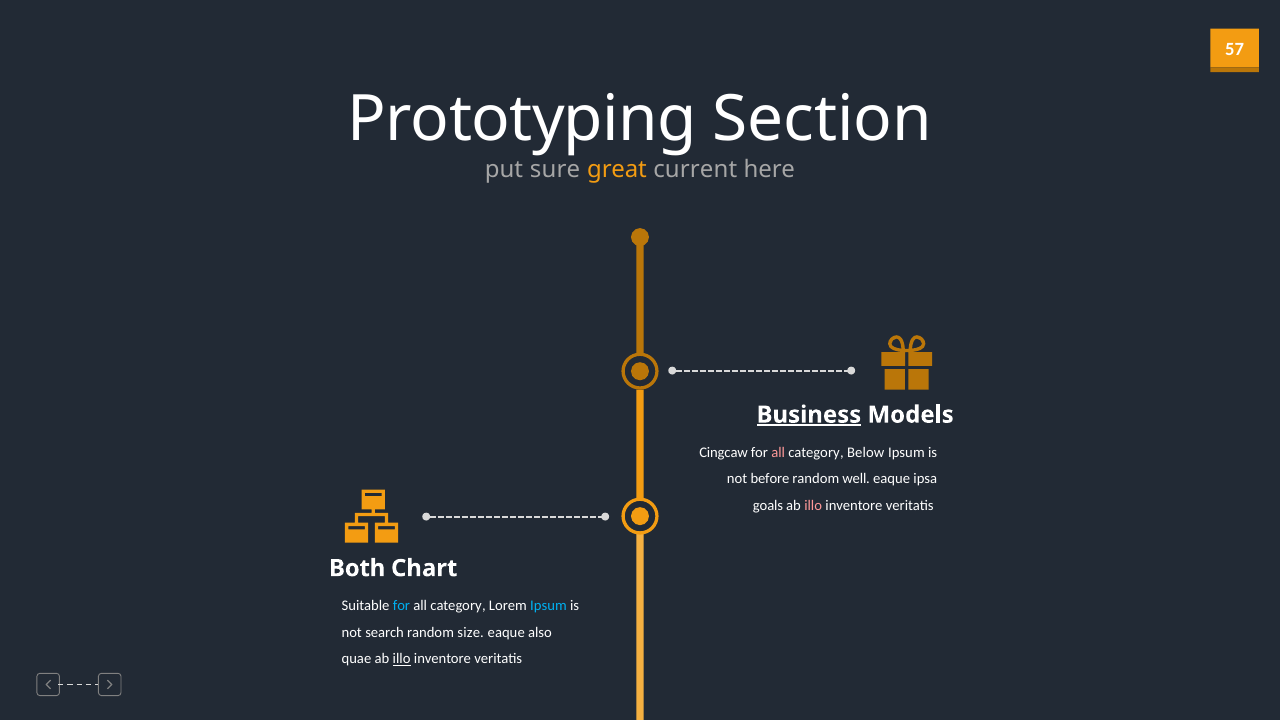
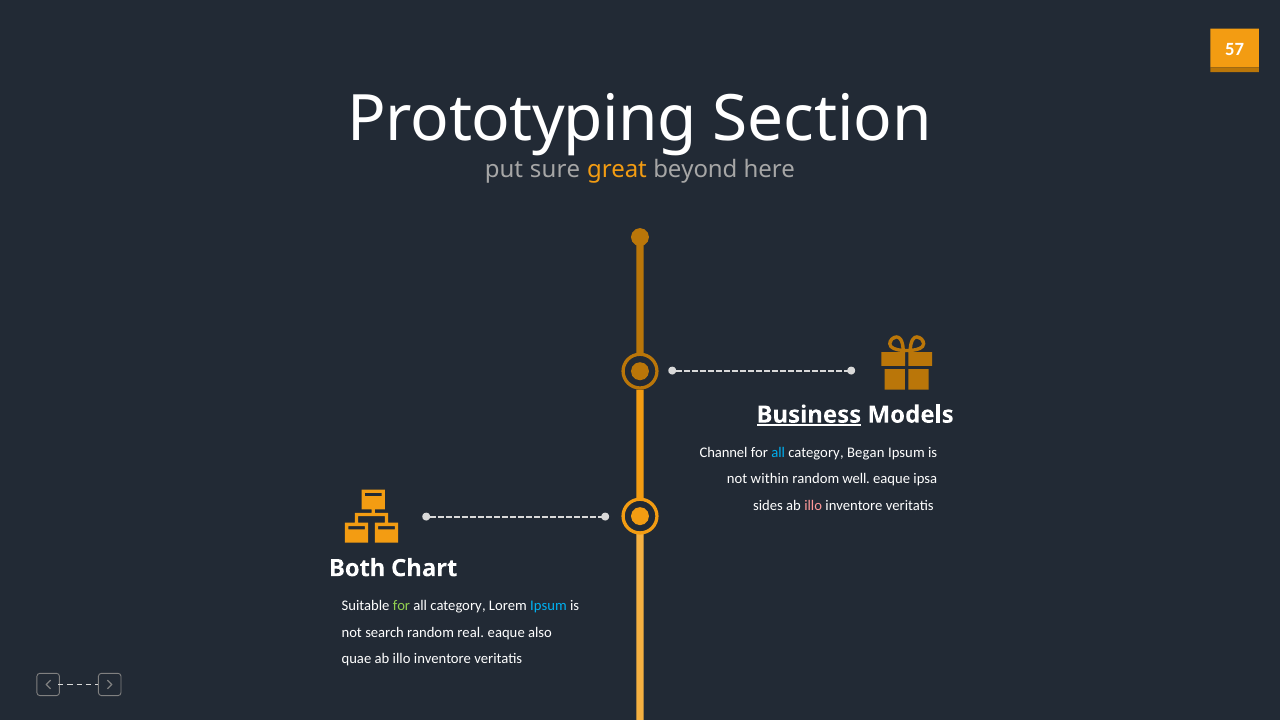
current: current -> beyond
Cingcaw: Cingcaw -> Channel
all at (778, 452) colour: pink -> light blue
Below: Below -> Began
before: before -> within
goals: goals -> sides
for at (402, 606) colour: light blue -> light green
size: size -> real
illo at (402, 659) underline: present -> none
